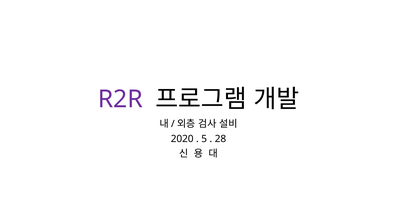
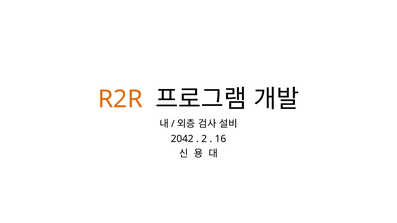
R2R colour: purple -> orange
2020: 2020 -> 2042
5: 5 -> 2
28: 28 -> 16
